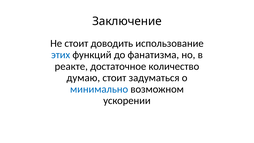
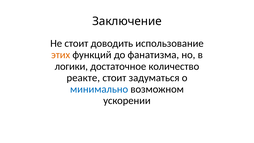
этих colour: blue -> orange
реакте: реакте -> логики
думаю: думаю -> реакте
